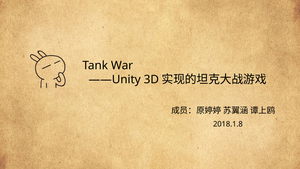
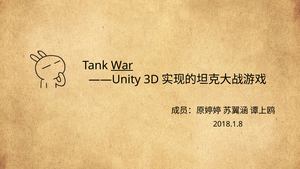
War underline: none -> present
